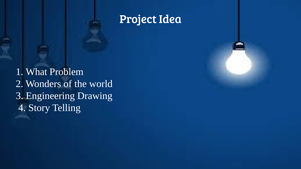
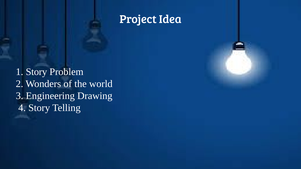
1 What: What -> Story
